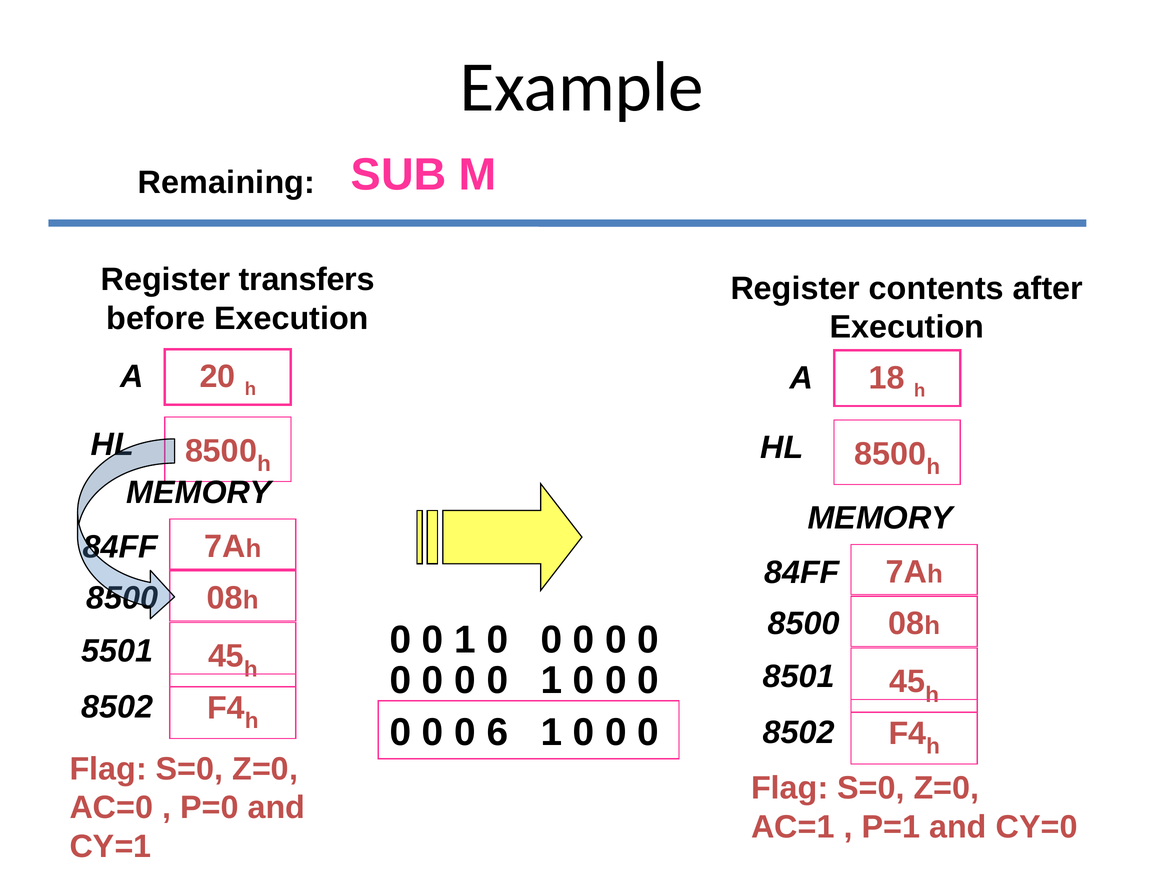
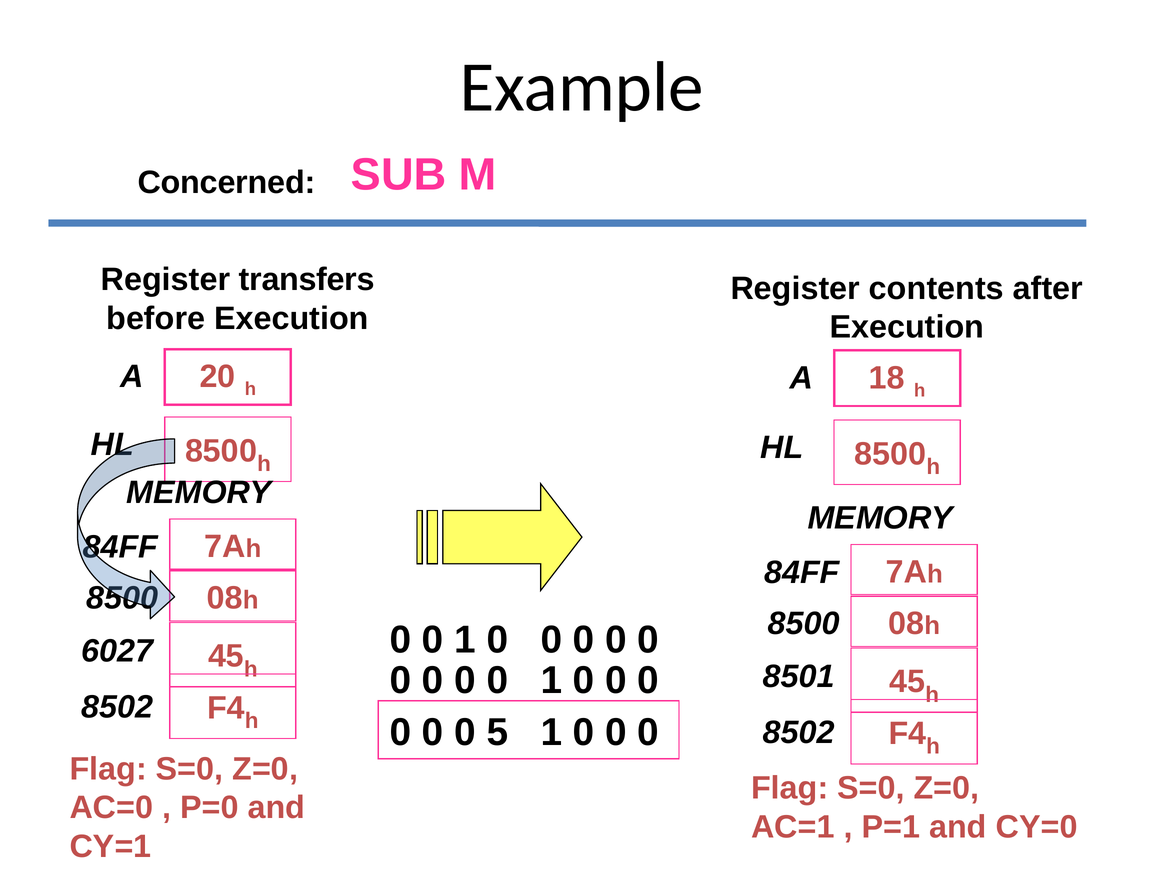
Remaining: Remaining -> Concerned
5501: 5501 -> 6027
6: 6 -> 5
